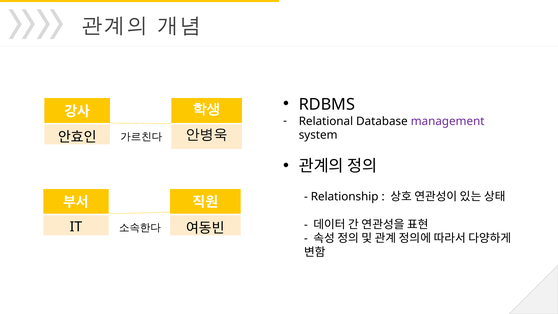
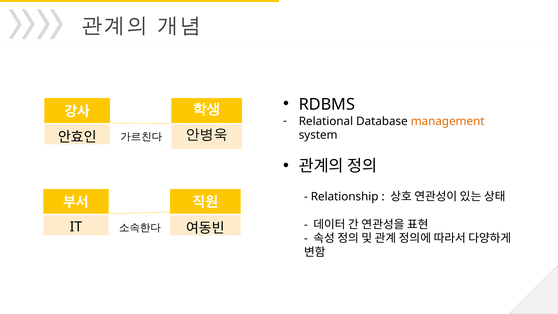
management colour: purple -> orange
